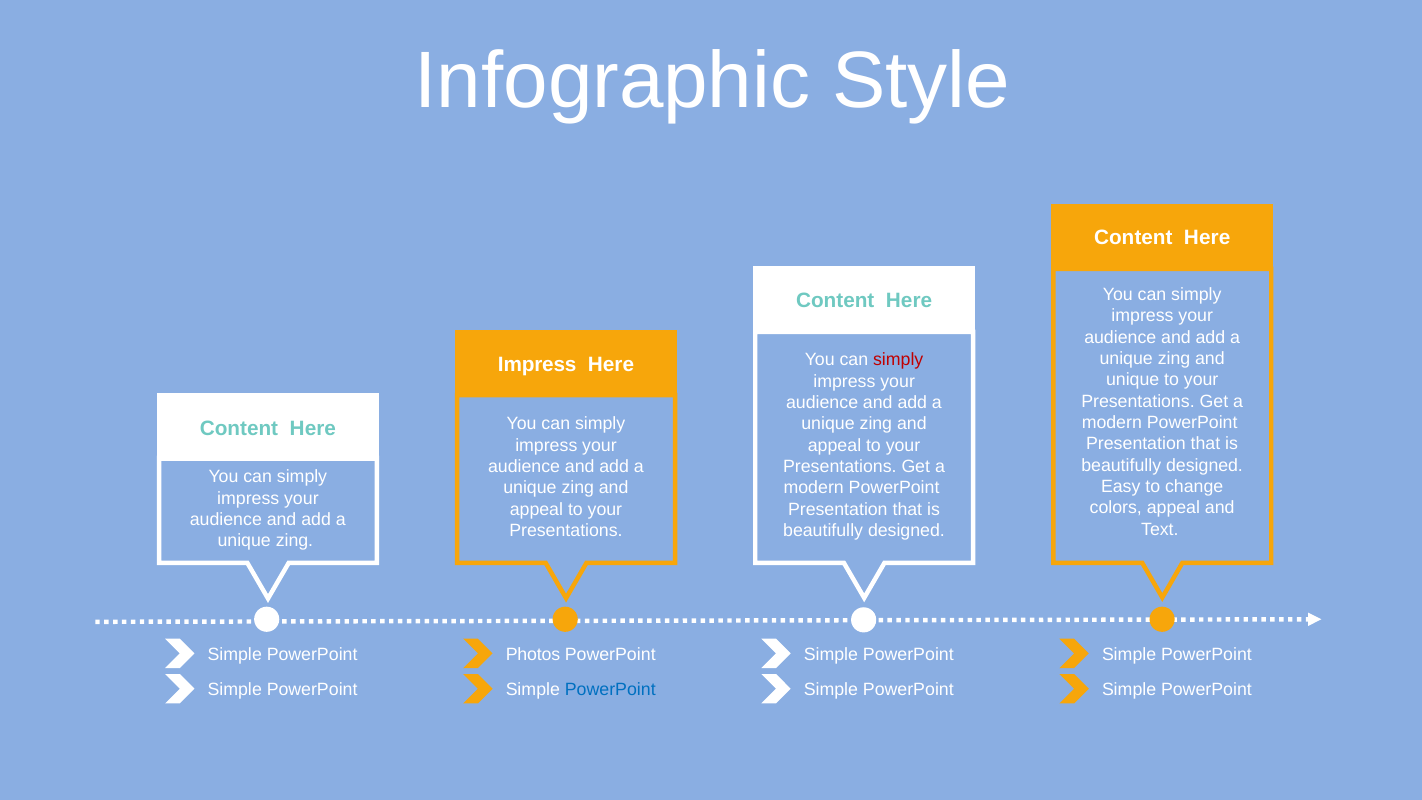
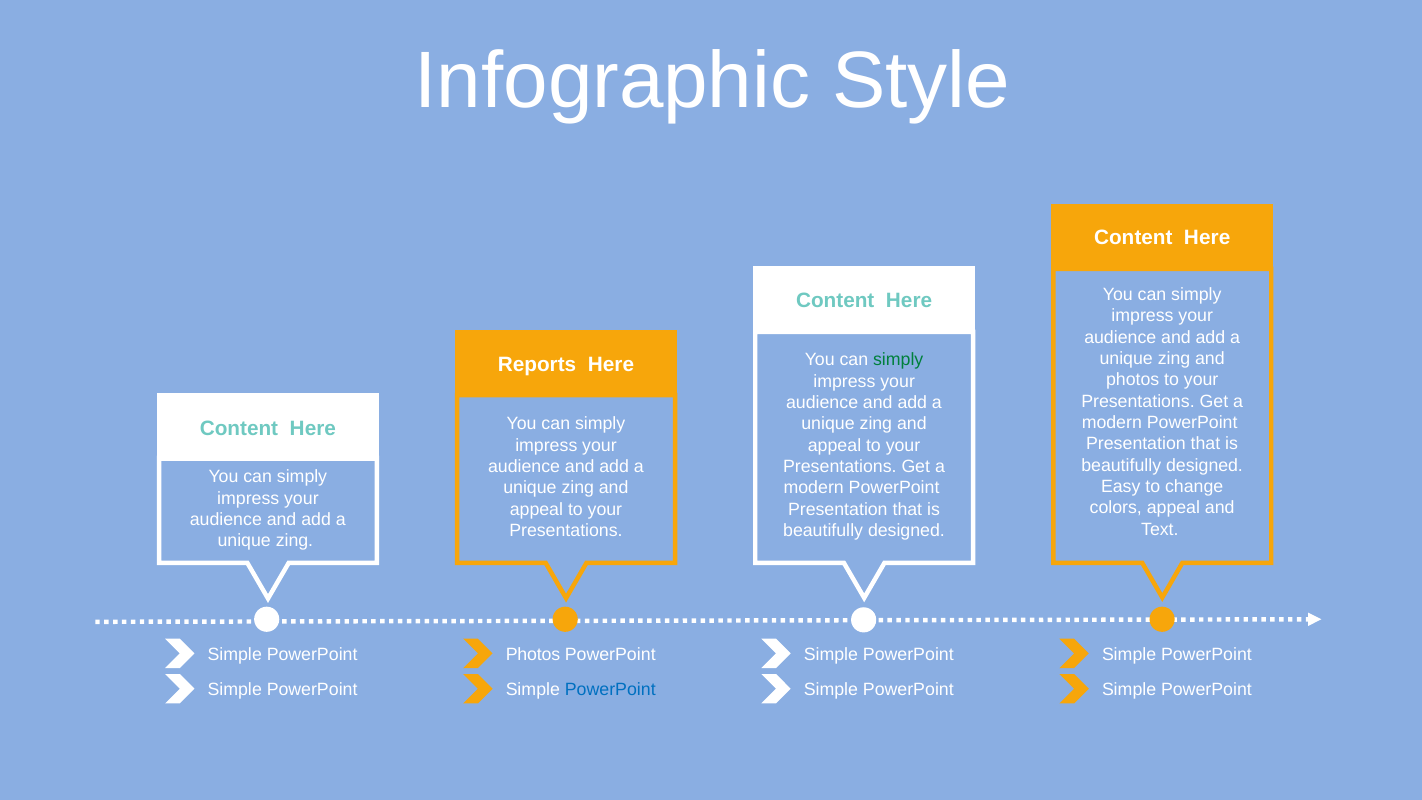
simply at (898, 360) colour: red -> green
Impress at (537, 365): Impress -> Reports
unique at (1133, 380): unique -> photos
